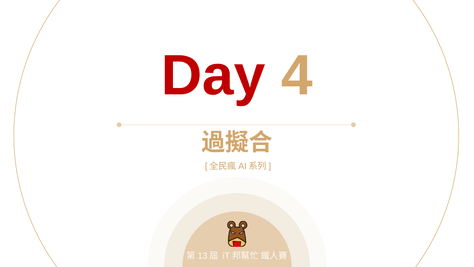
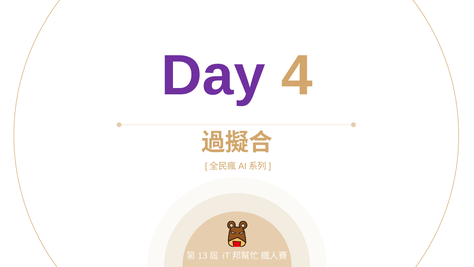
Day colour: red -> purple
